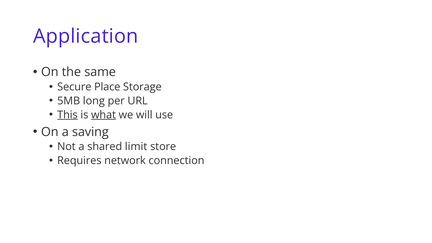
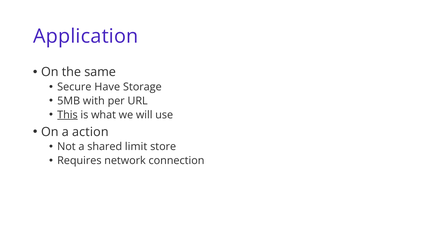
Place: Place -> Have
long: long -> with
what underline: present -> none
saving: saving -> action
